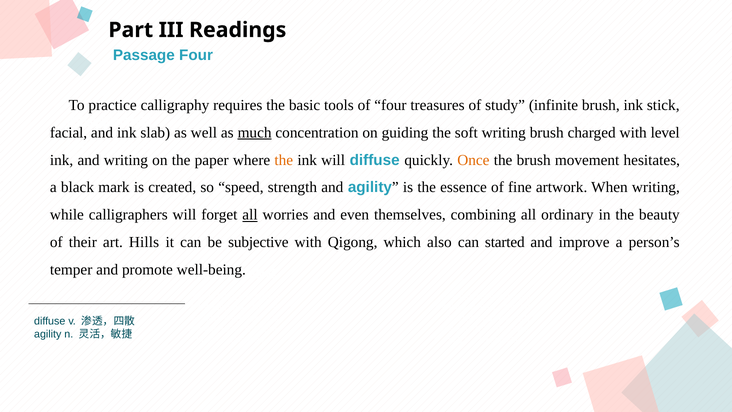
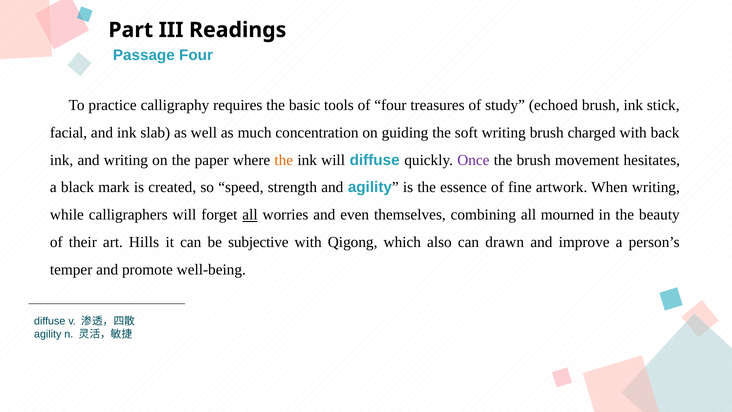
infinite: infinite -> echoed
much underline: present -> none
level: level -> back
Once colour: orange -> purple
ordinary: ordinary -> mourned
started: started -> drawn
